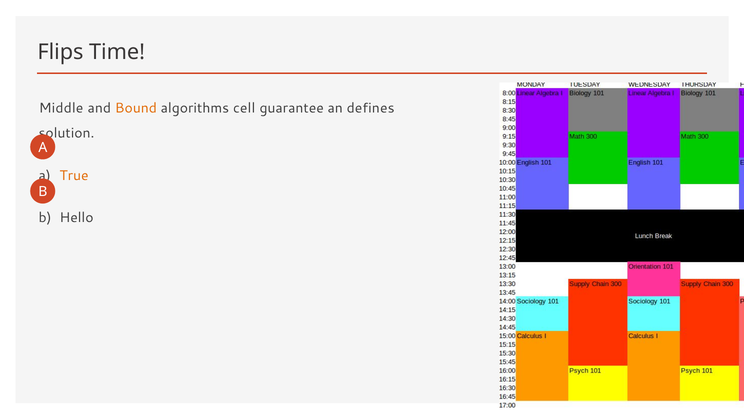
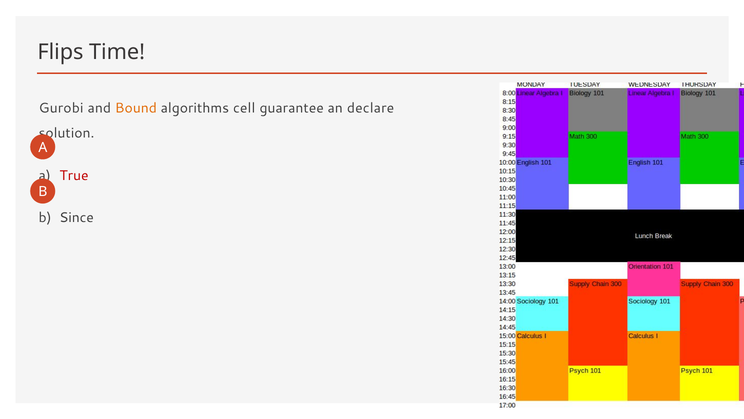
Middle: Middle -> Gurobi
defines: defines -> declare
True colour: orange -> red
Hello: Hello -> Since
